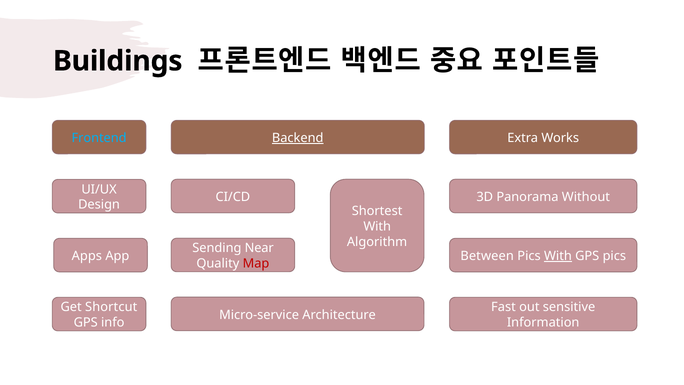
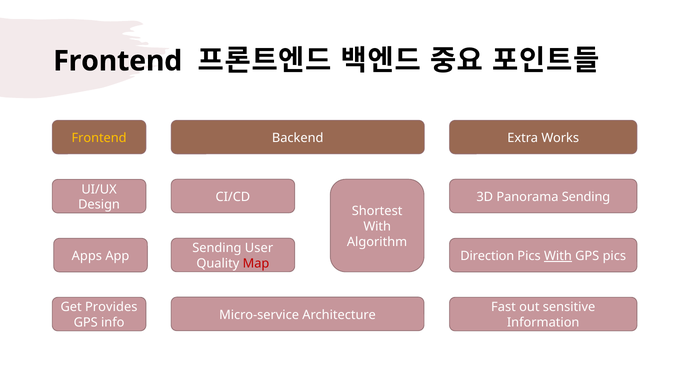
Buildings at (118, 61): Buildings -> Frontend
Frontend at (99, 138) colour: light blue -> yellow
Backend underline: present -> none
Panorama Without: Without -> Sending
Near: Near -> User
Between: Between -> Direction
Shortcut: Shortcut -> Provides
